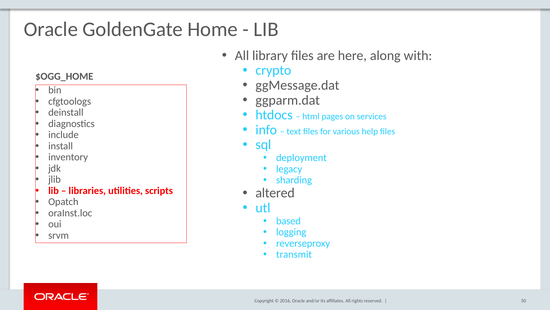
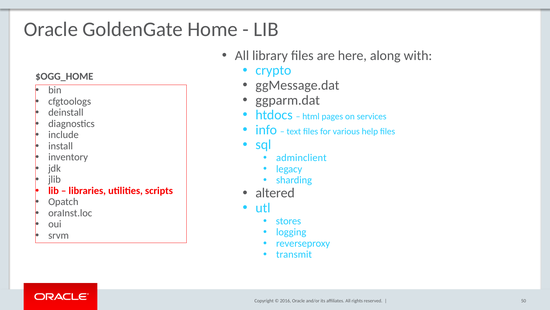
deployment: deployment -> adminclient
based: based -> stores
